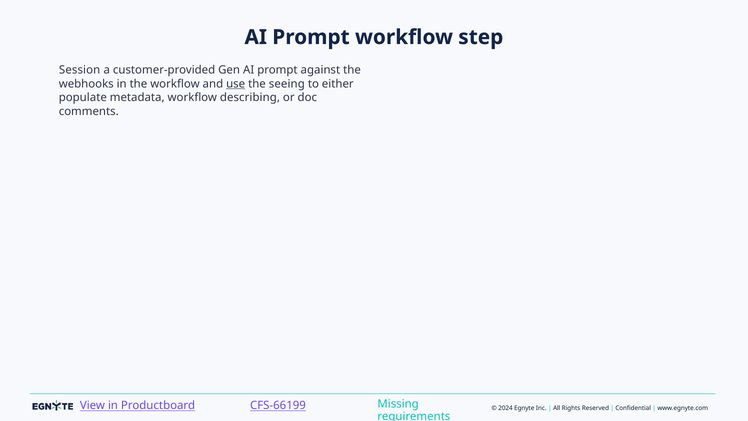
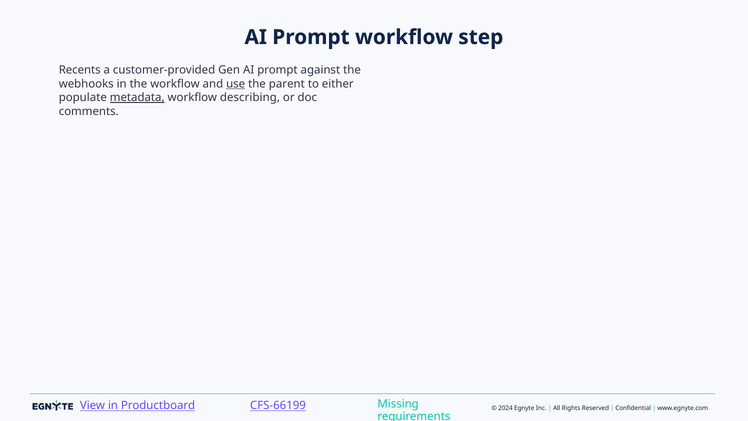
Session: Session -> Recents
seeing: seeing -> parent
metadata underline: none -> present
